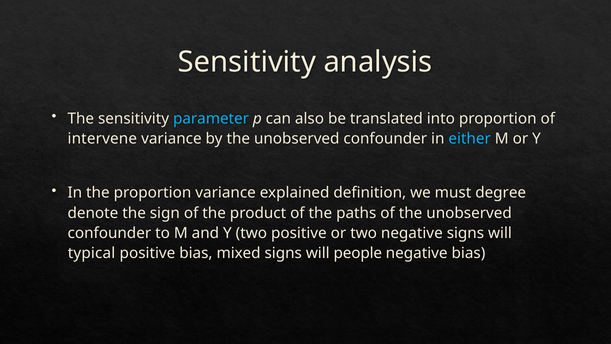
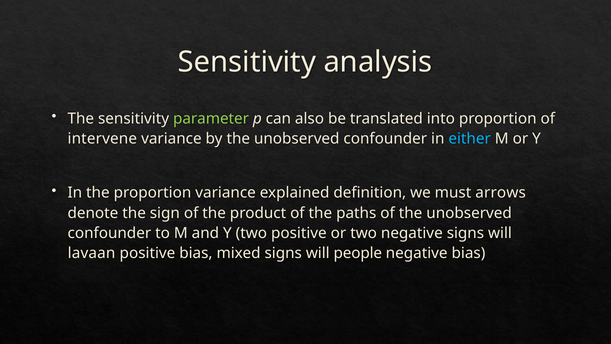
parameter colour: light blue -> light green
degree: degree -> arrows
typical: typical -> lavaan
